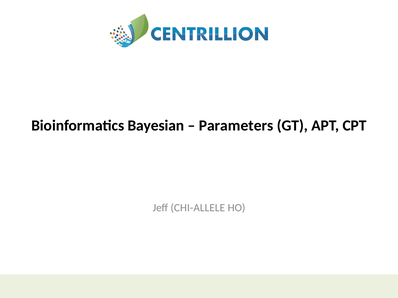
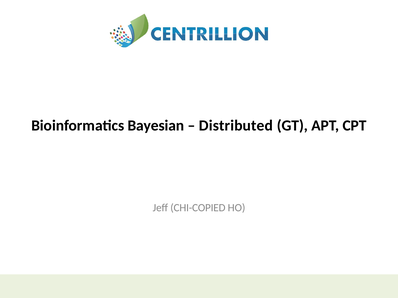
Parameters: Parameters -> Distributed
CHI-ALLELE: CHI-ALLELE -> CHI-COPIED
